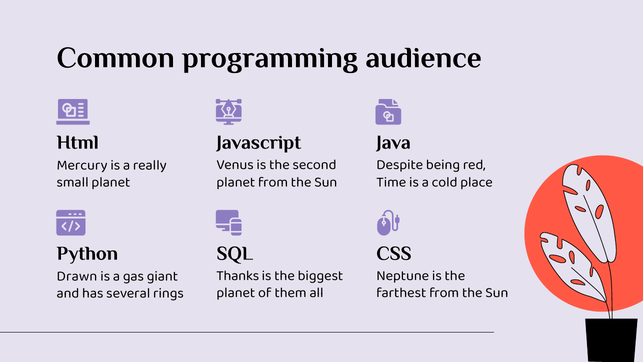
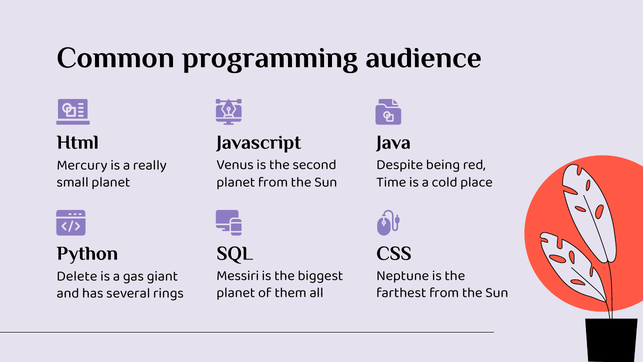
Thanks: Thanks -> Messiri
Drawn: Drawn -> Delete
